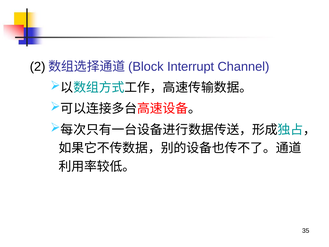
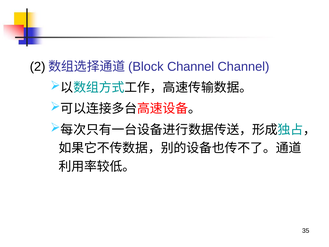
Interrupt at (191, 67): Interrupt -> Channel
